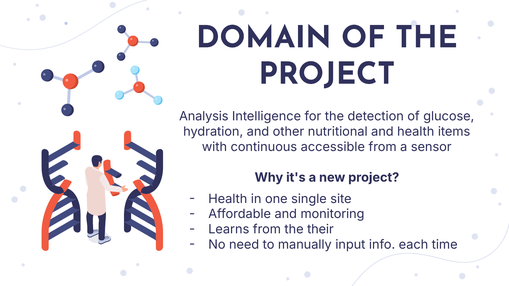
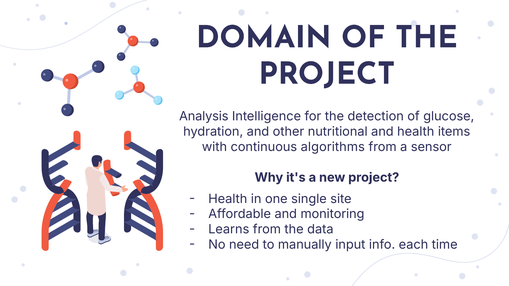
accessible: accessible -> algorithms
their: their -> data
